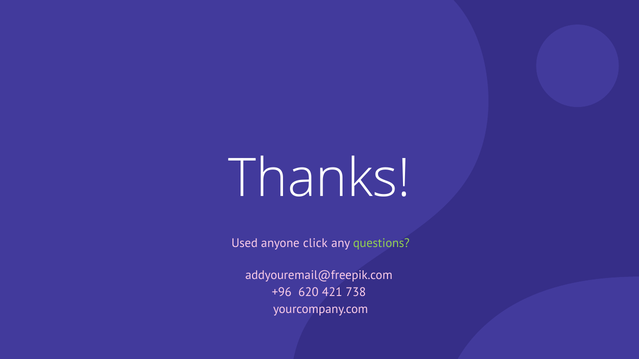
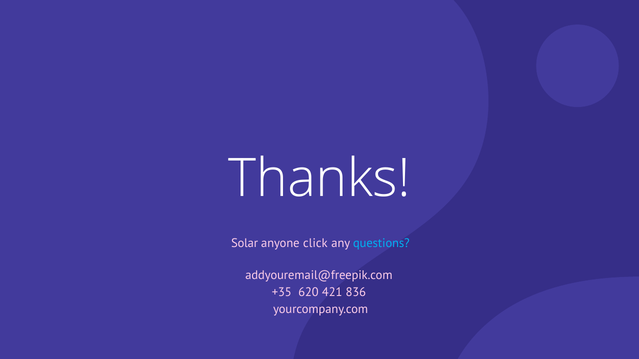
Used: Used -> Solar
questions colour: light green -> light blue
+96: +96 -> +35
738: 738 -> 836
